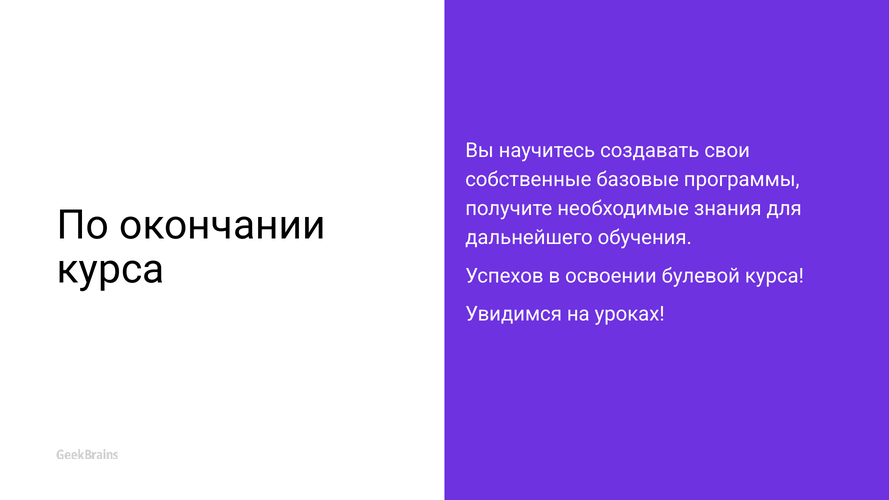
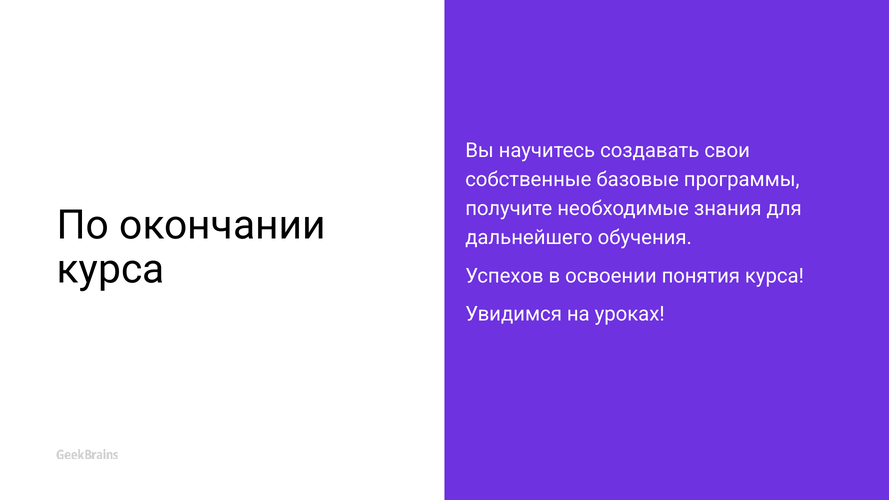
булевой: булевой -> понятия
